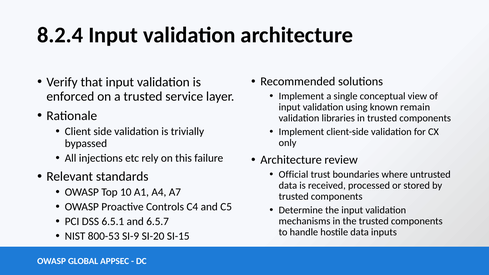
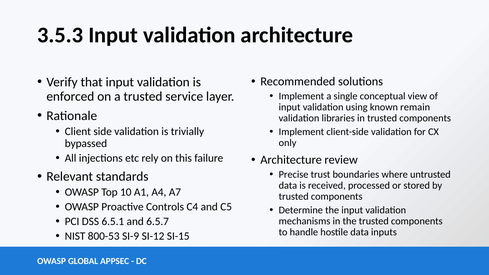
8.2.4: 8.2.4 -> 3.5.3
Official: Official -> Precise
SI-20: SI-20 -> SI-12
